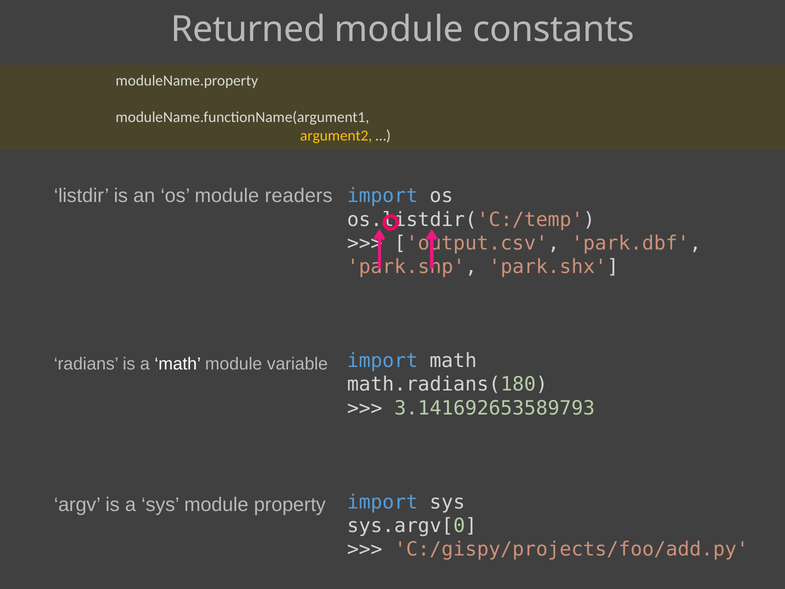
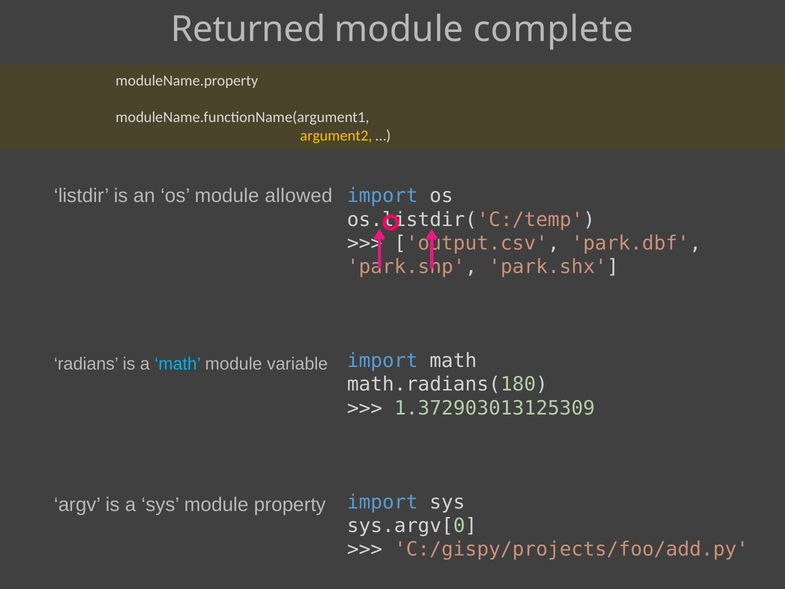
constants: constants -> complete
readers: readers -> allowed
math at (178, 364) colour: white -> light blue
3.141692653589793: 3.141692653589793 -> 1.372903013125309
